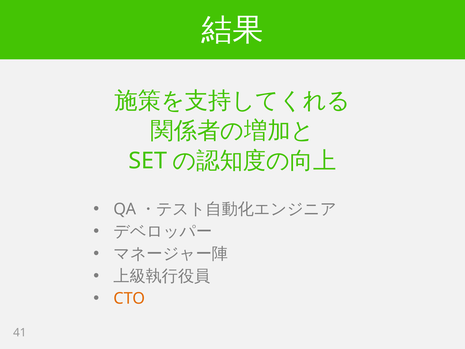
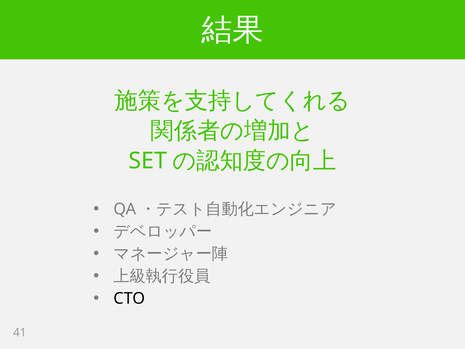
CTO colour: orange -> black
